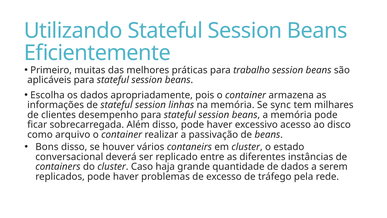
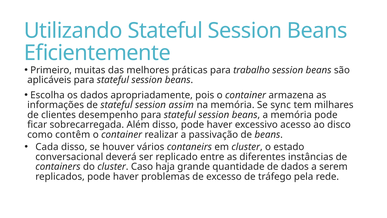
linhas: linhas -> assim
arquivo: arquivo -> contêm
Bons: Bons -> Cada
